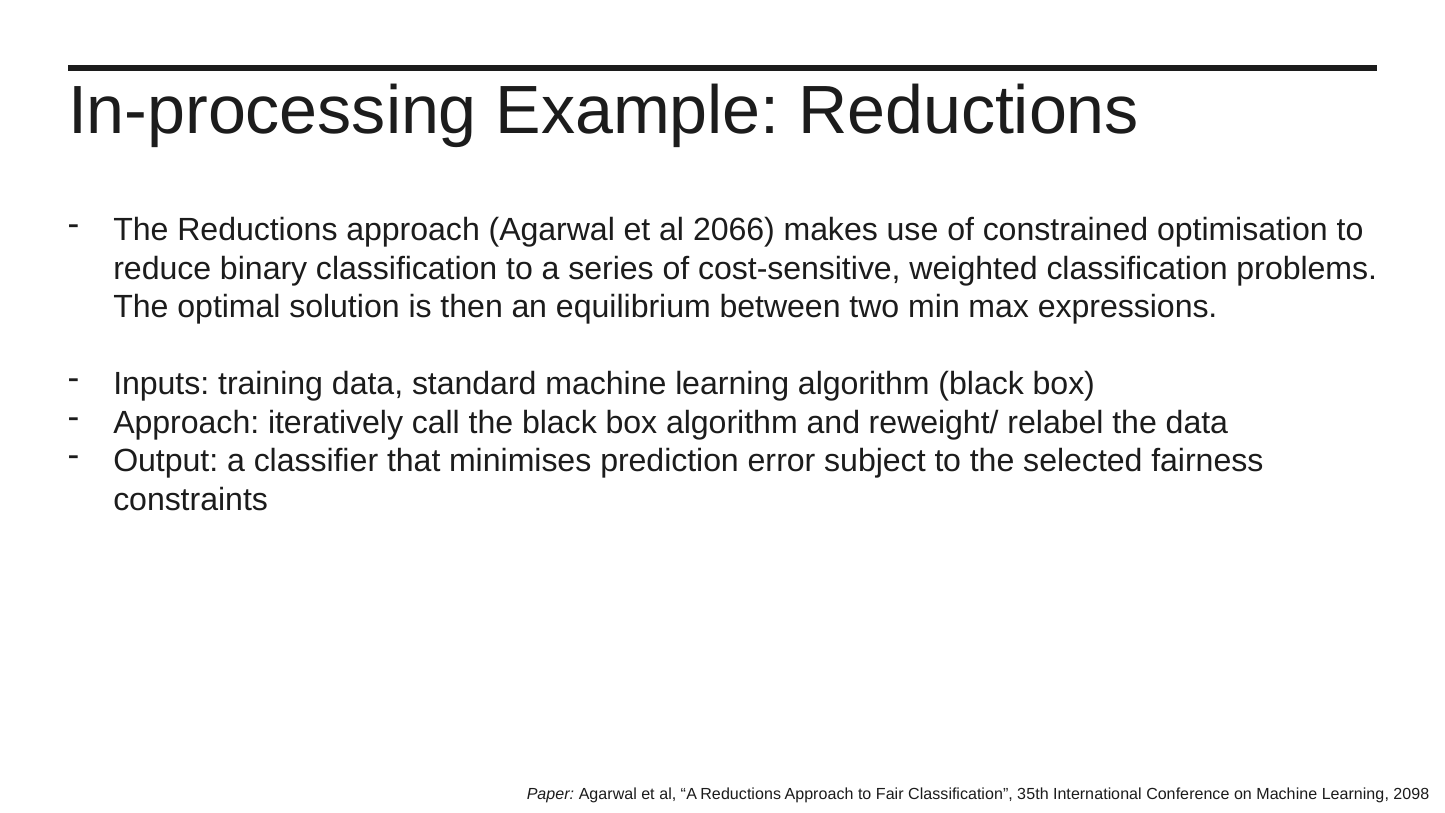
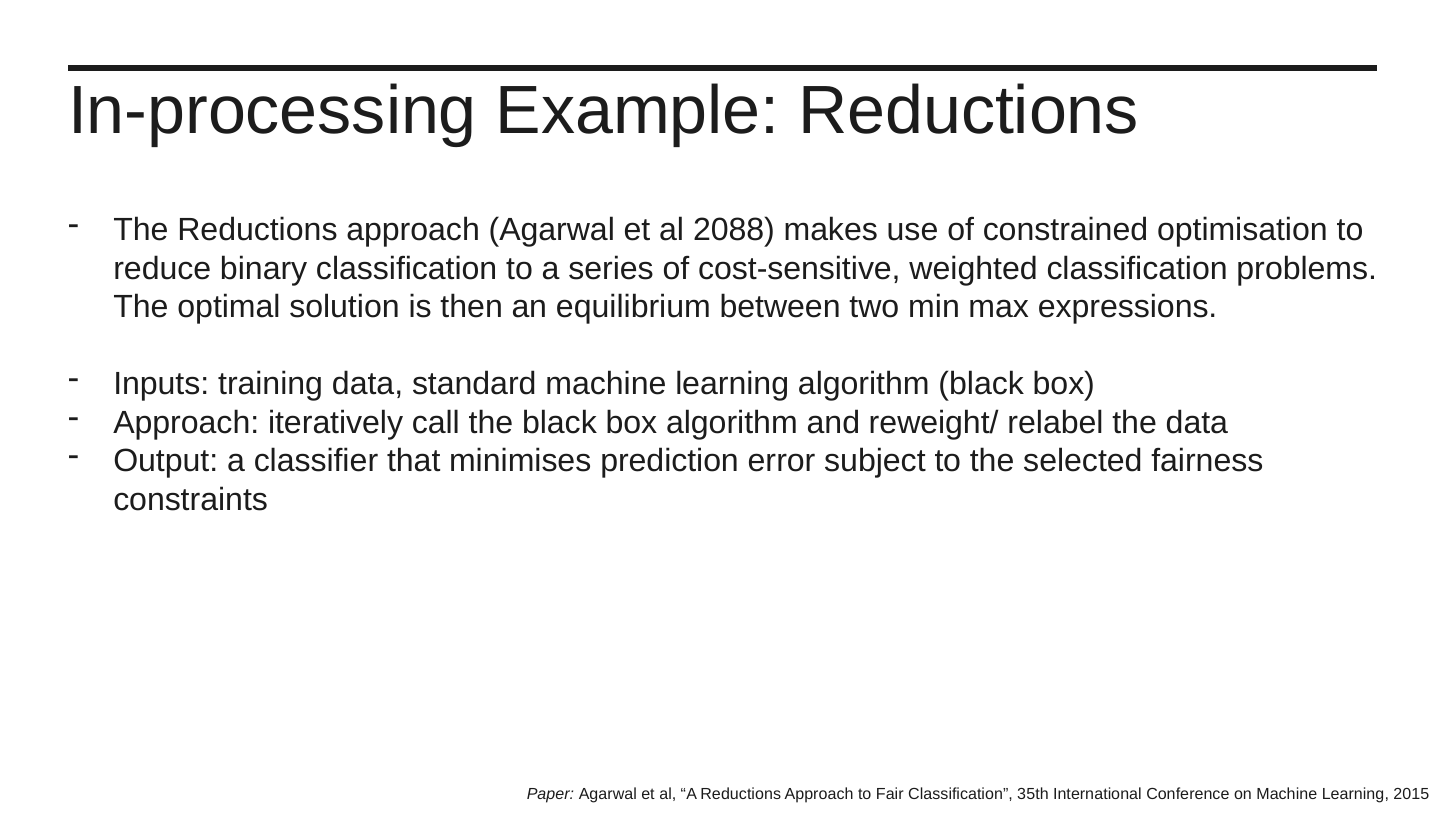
2066: 2066 -> 2088
2098: 2098 -> 2015
